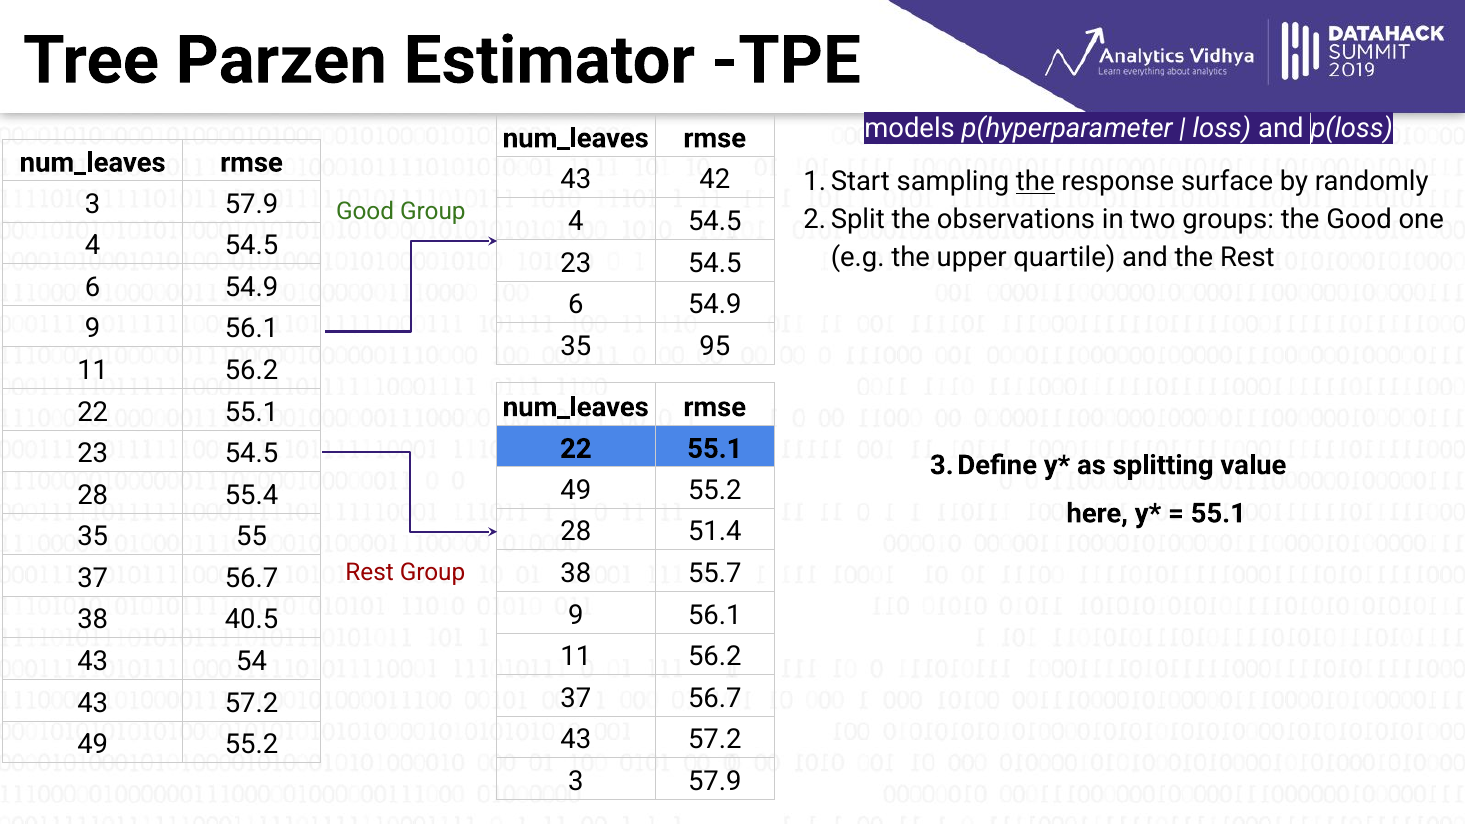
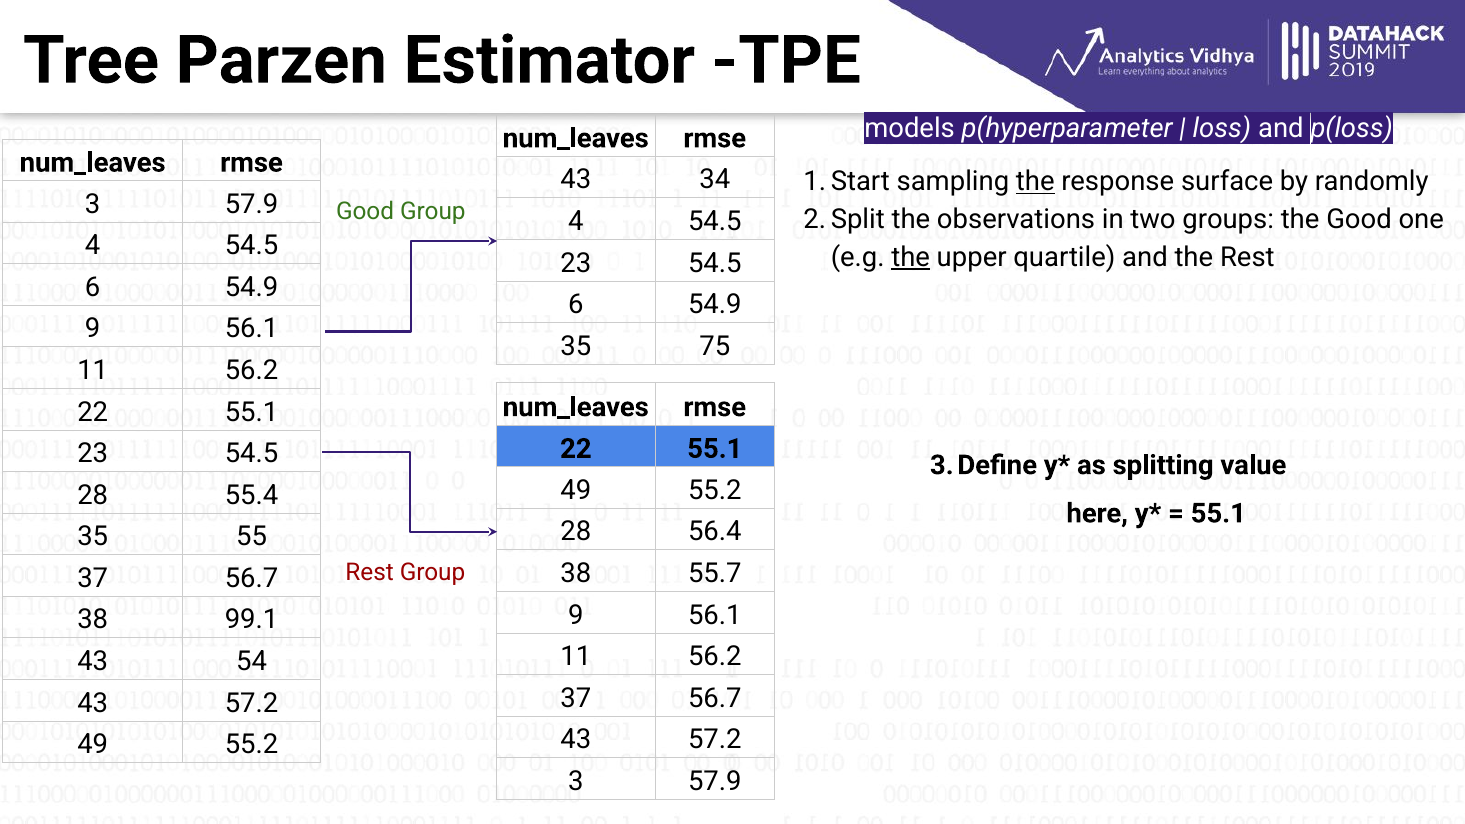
42: 42 -> 34
the at (911, 257) underline: none -> present
95: 95 -> 75
51.4: 51.4 -> 56.4
40.5: 40.5 -> 99.1
